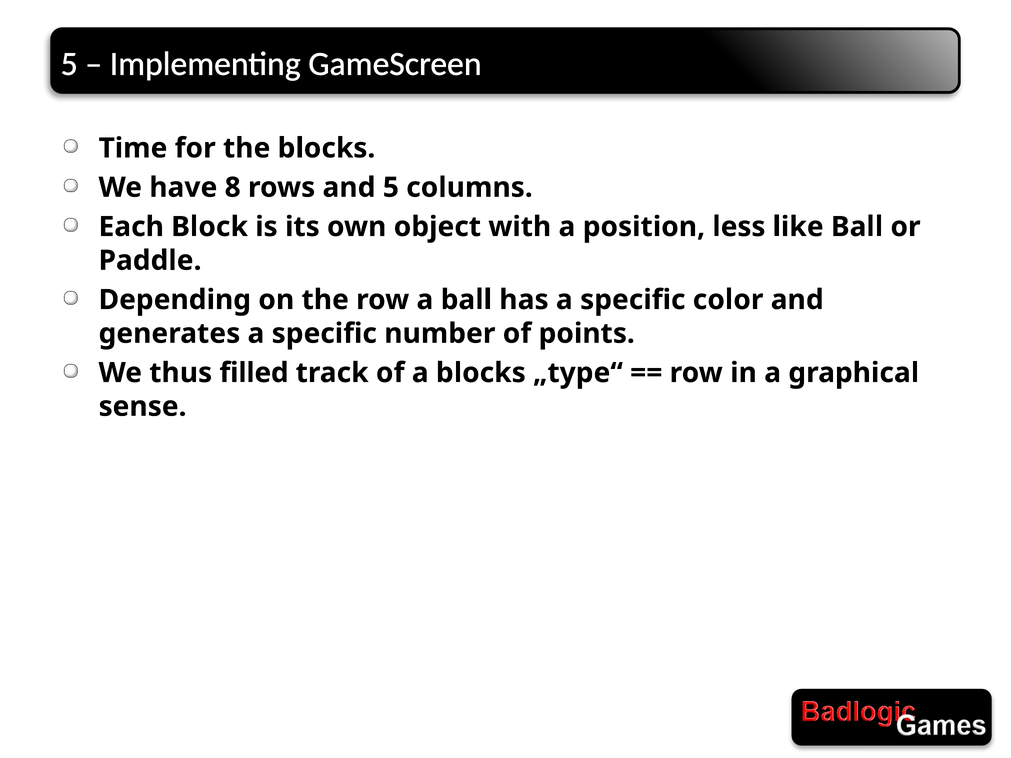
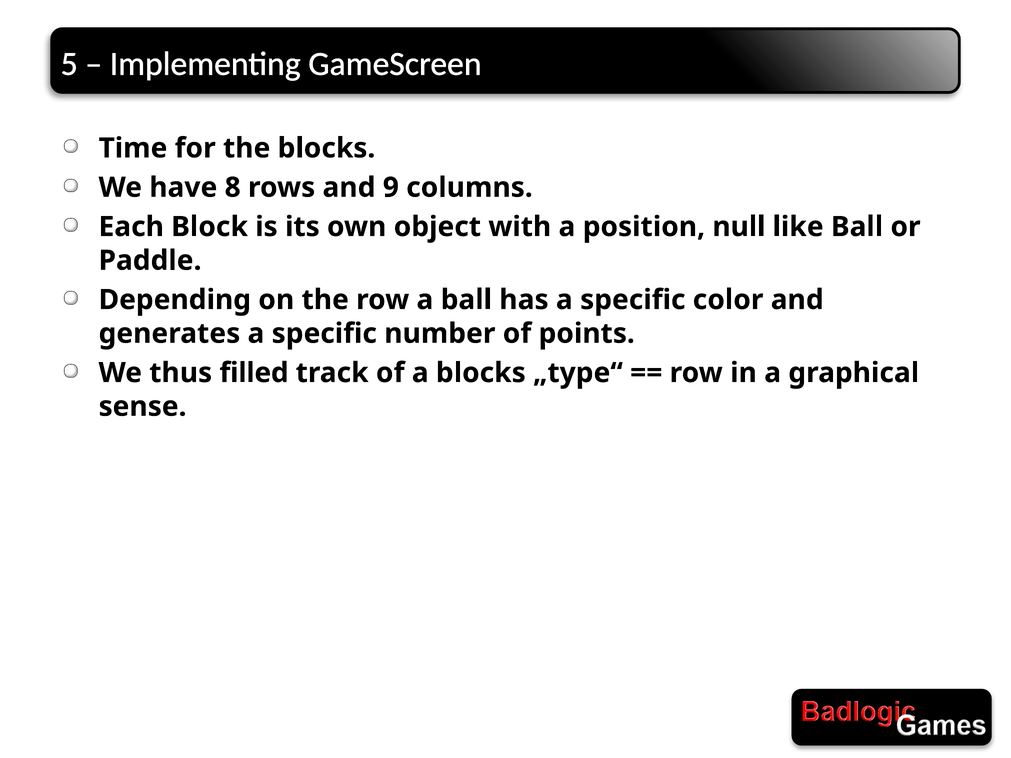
and 5: 5 -> 9
less: less -> null
